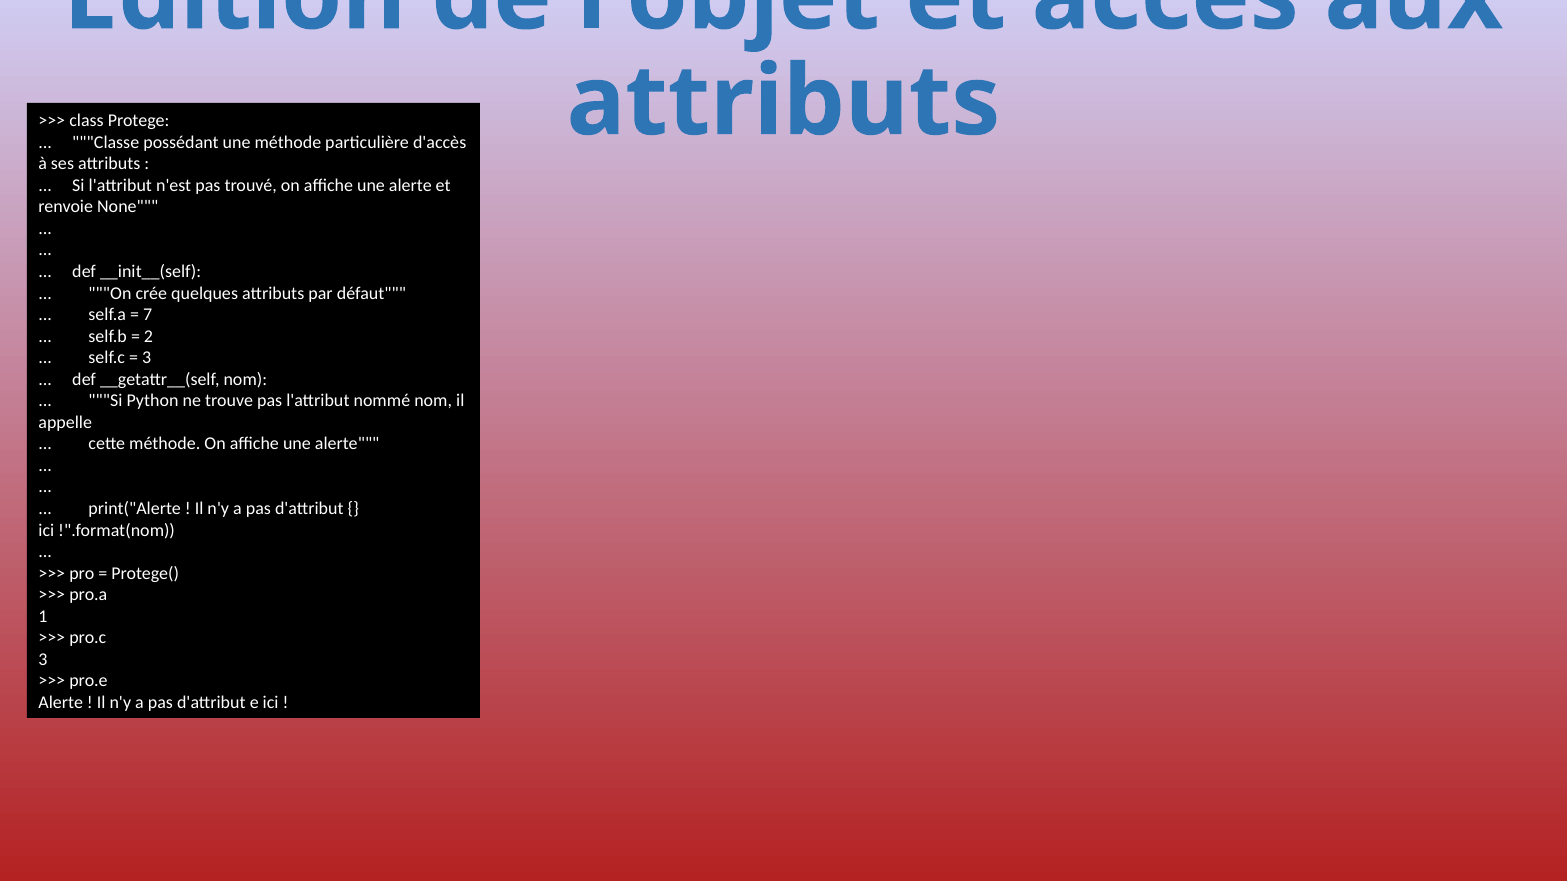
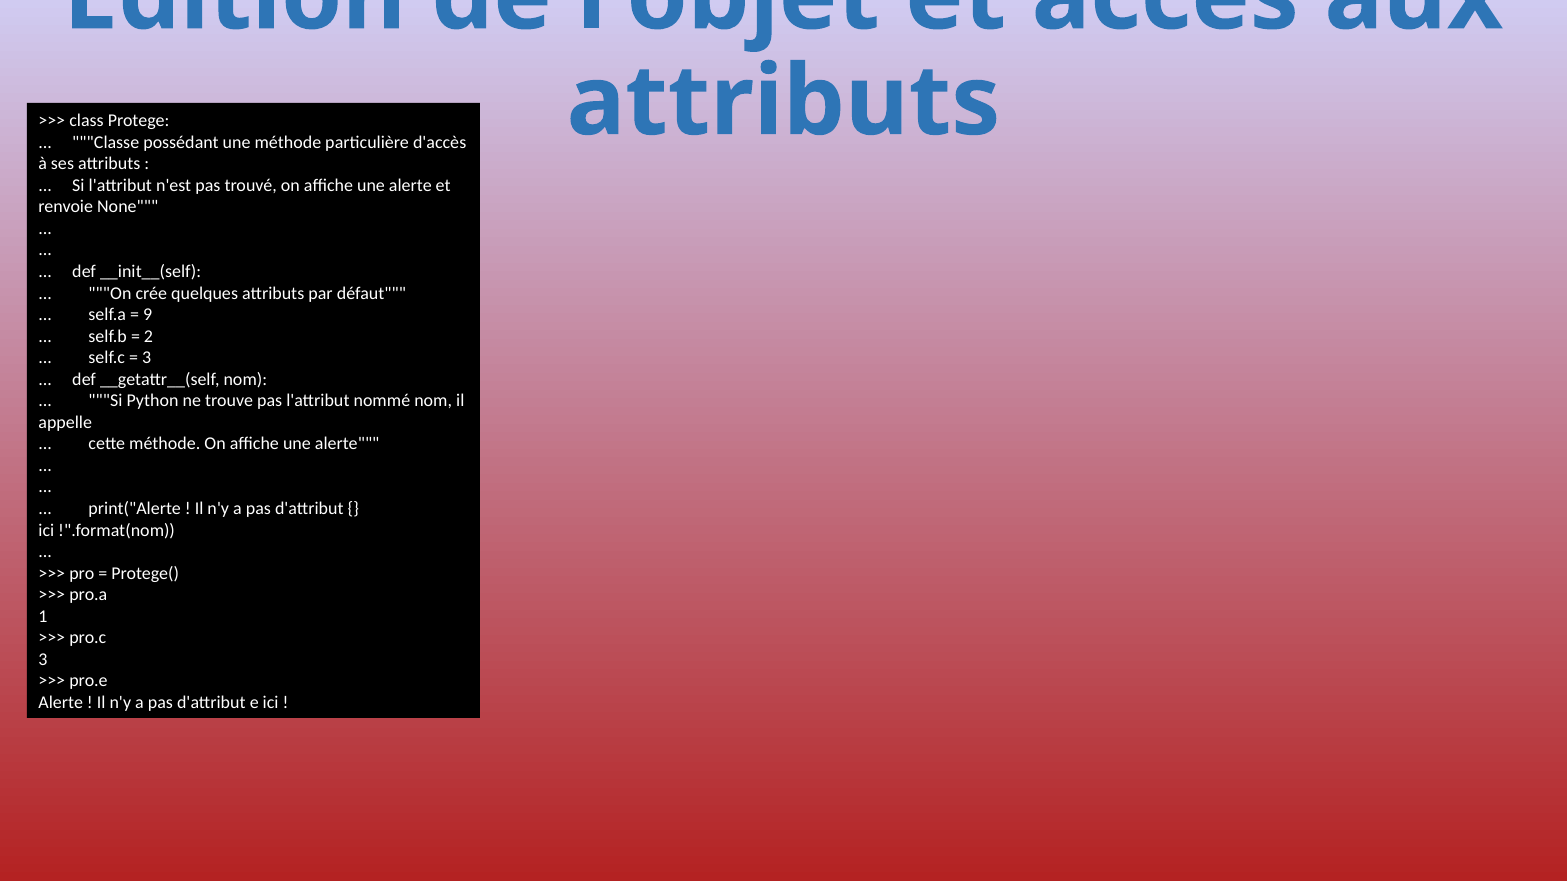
7: 7 -> 9
